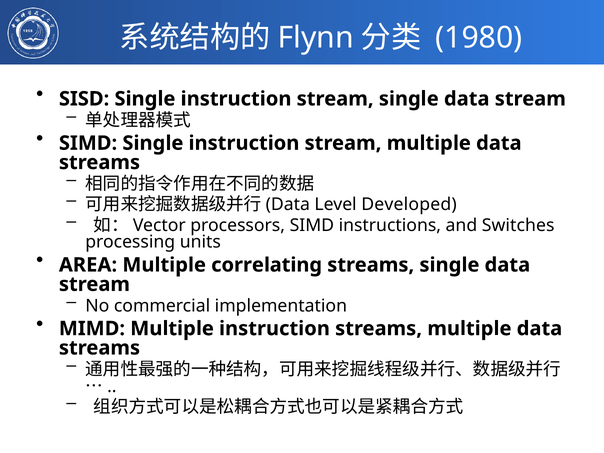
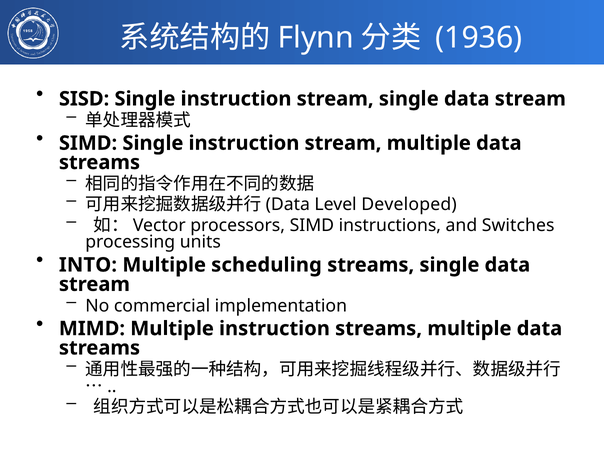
1980: 1980 -> 1936
AREA: AREA -> INTO
correlating: correlating -> scheduling
